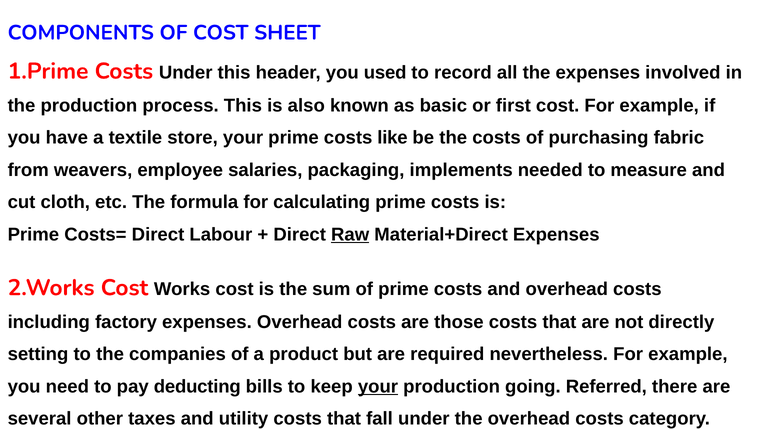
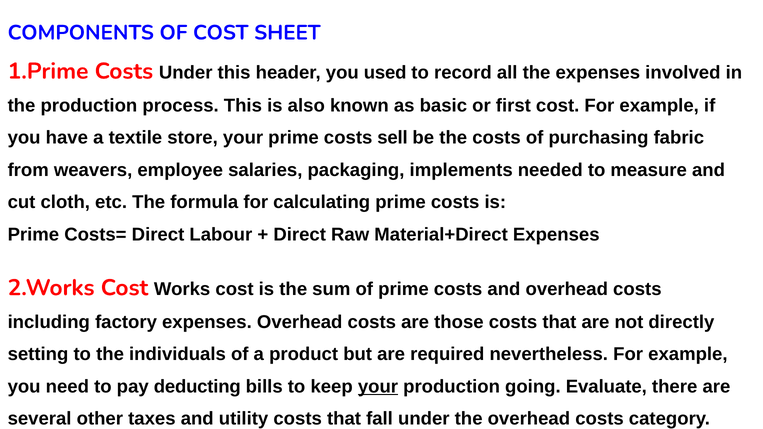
like: like -> sell
Raw underline: present -> none
companies: companies -> individuals
Referred: Referred -> Evaluate
